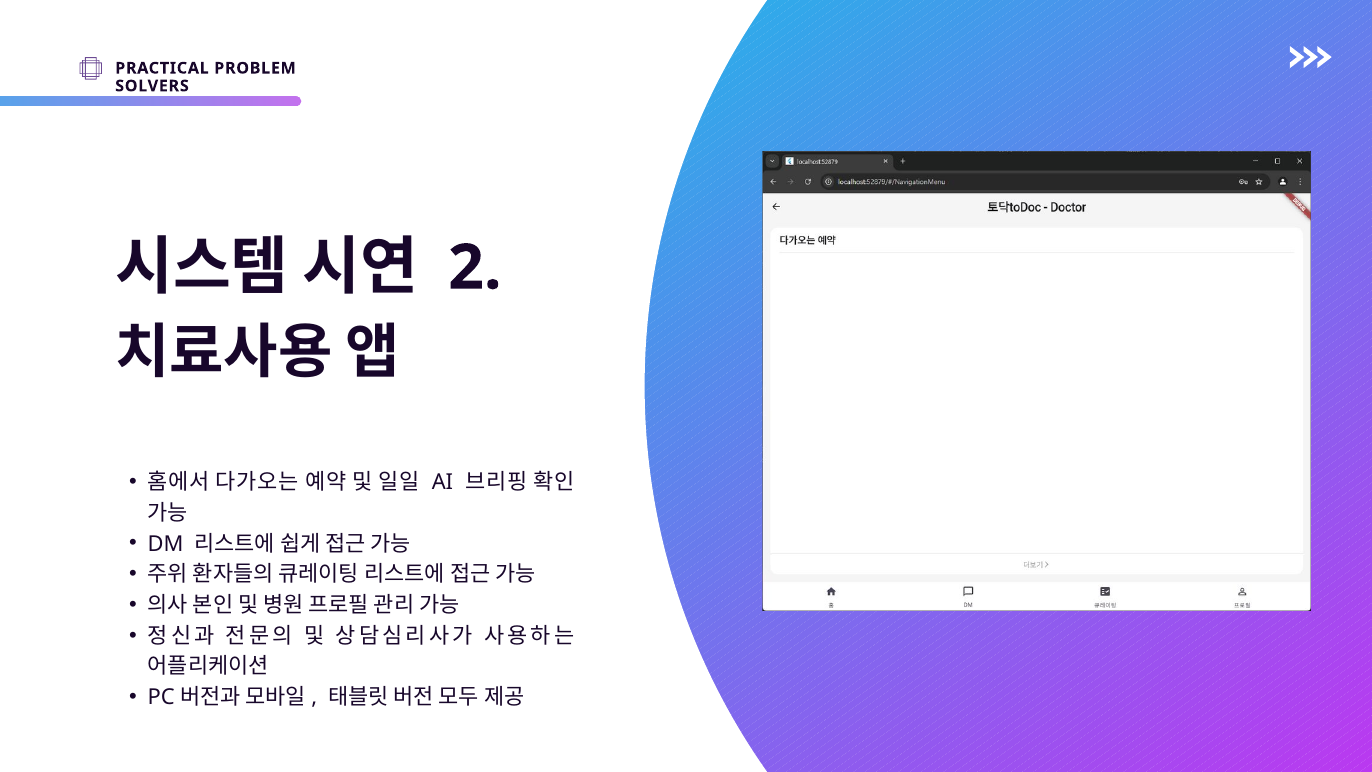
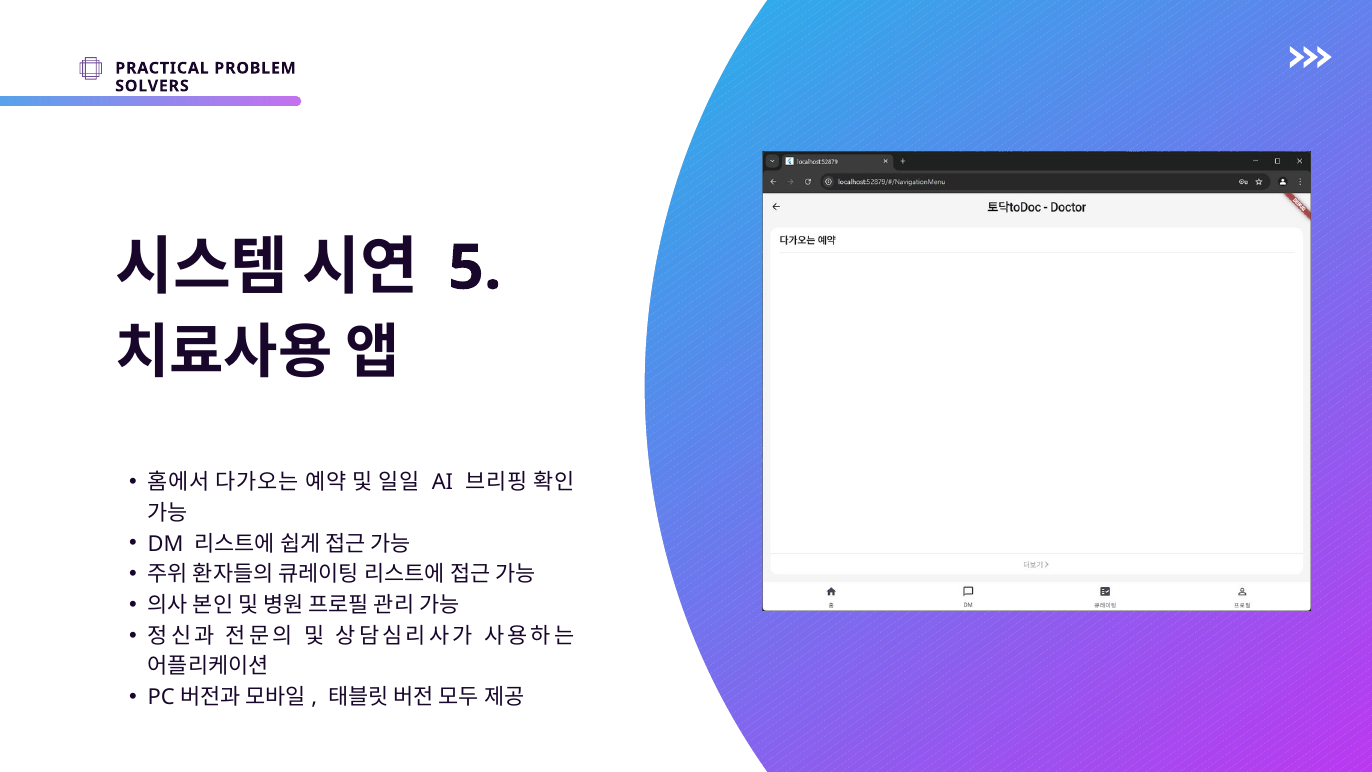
2: 2 -> 5
